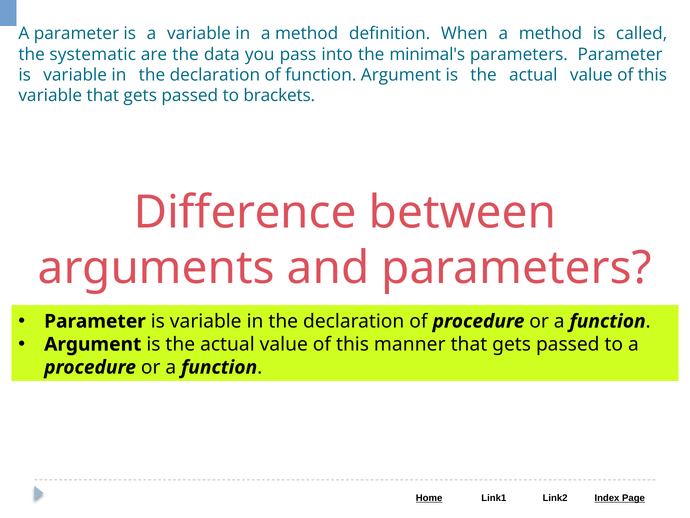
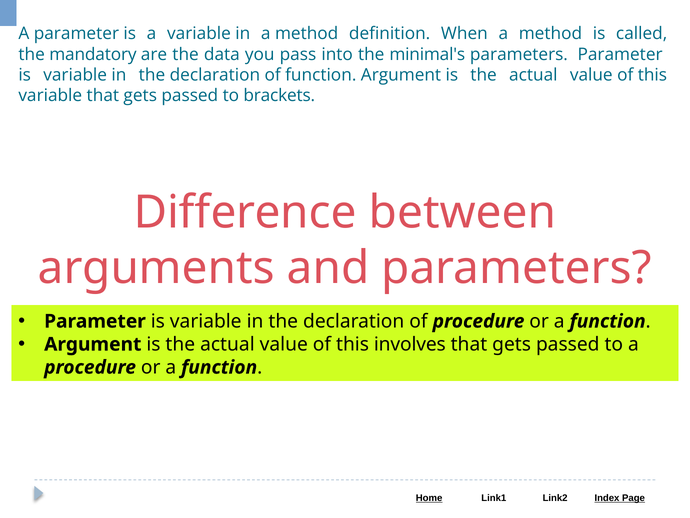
systematic: systematic -> mandatory
manner: manner -> involves
